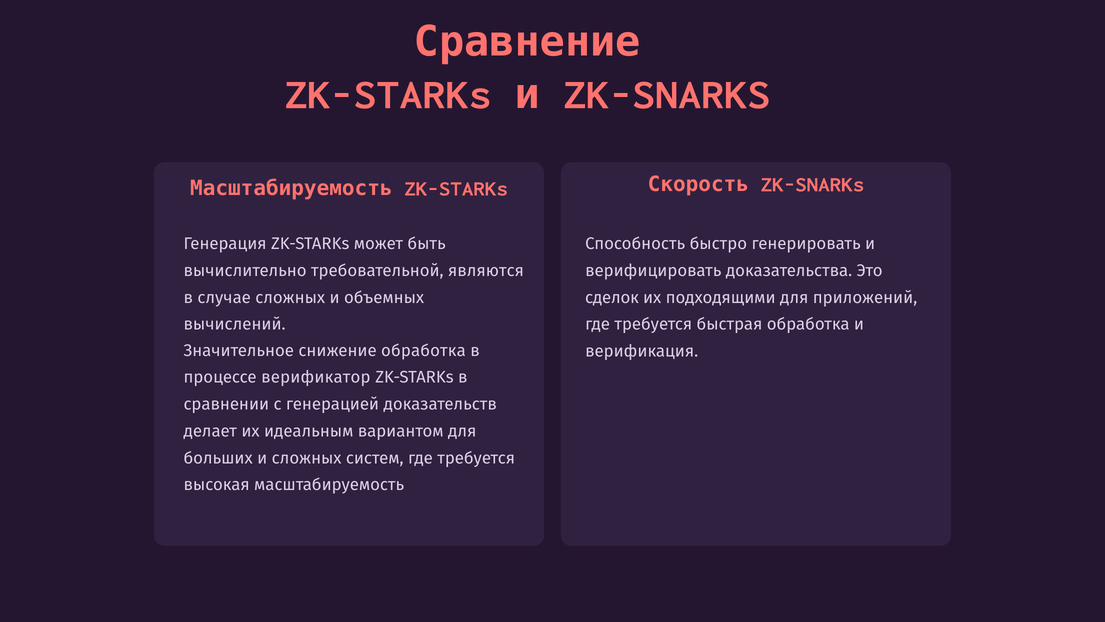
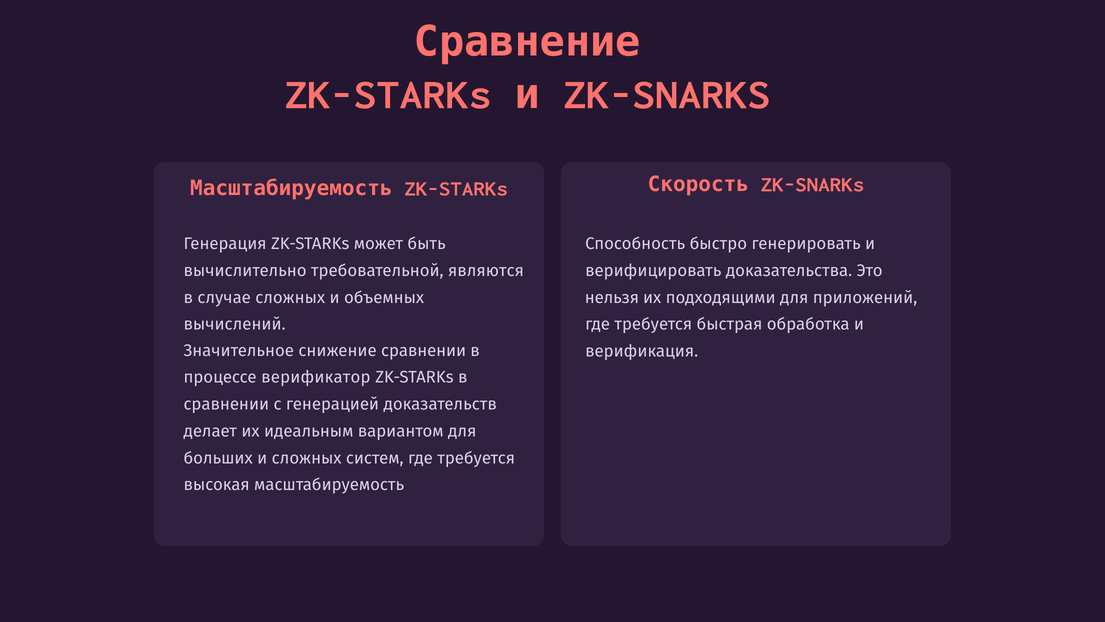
сделок: сделок -> нельзя
снижение обработка: обработка -> сравнении
